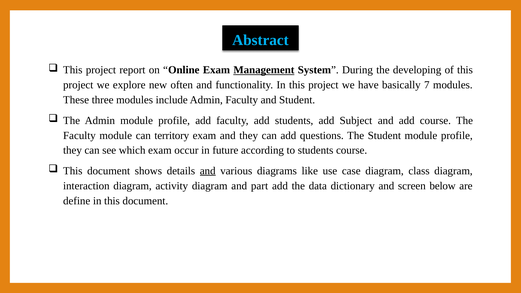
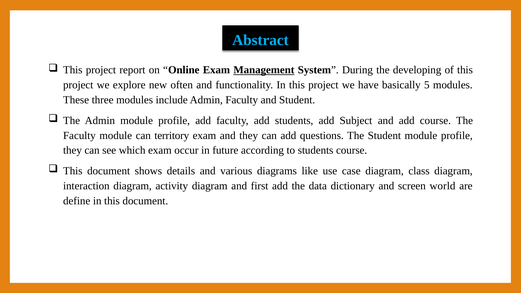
7: 7 -> 5
and at (208, 171) underline: present -> none
part: part -> first
below: below -> world
